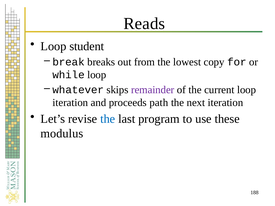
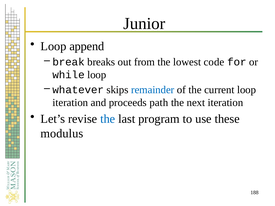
Reads: Reads -> Junior
student: student -> append
copy: copy -> code
remainder colour: purple -> blue
